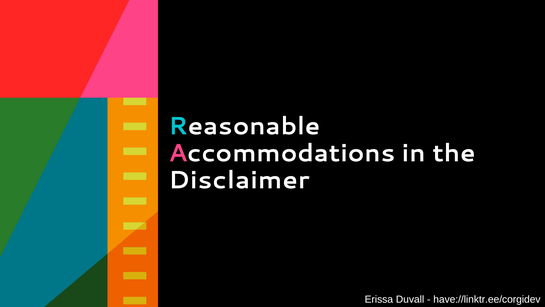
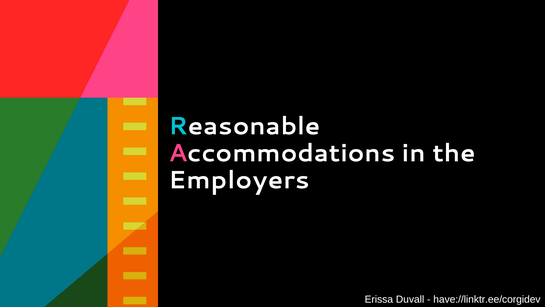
Disclaimer: Disclaimer -> Employers
